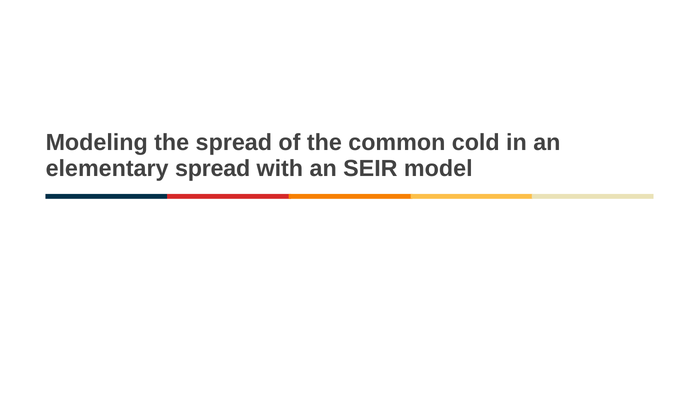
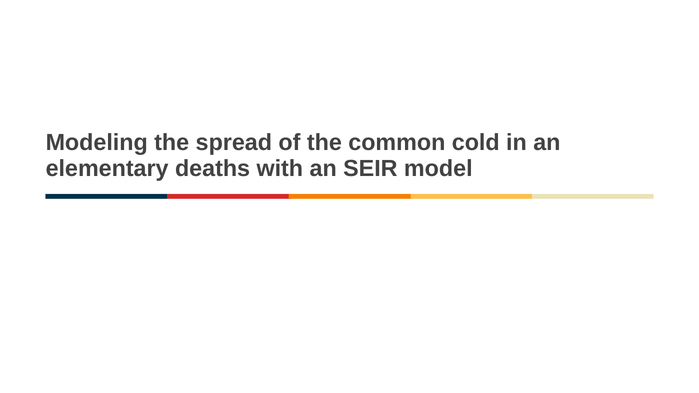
elementary spread: spread -> deaths
